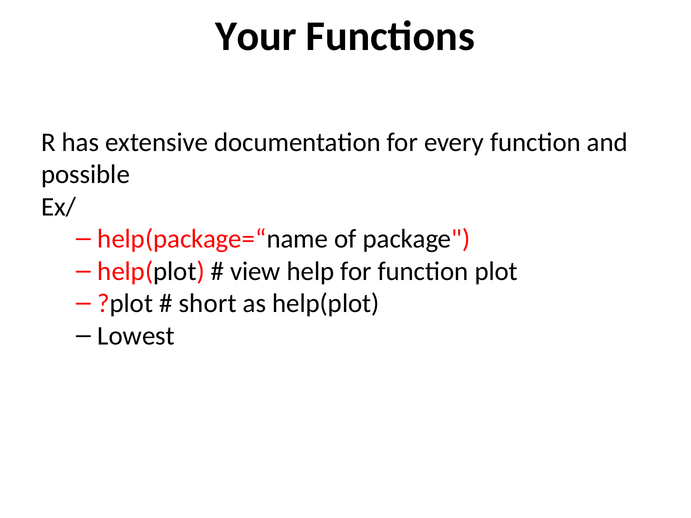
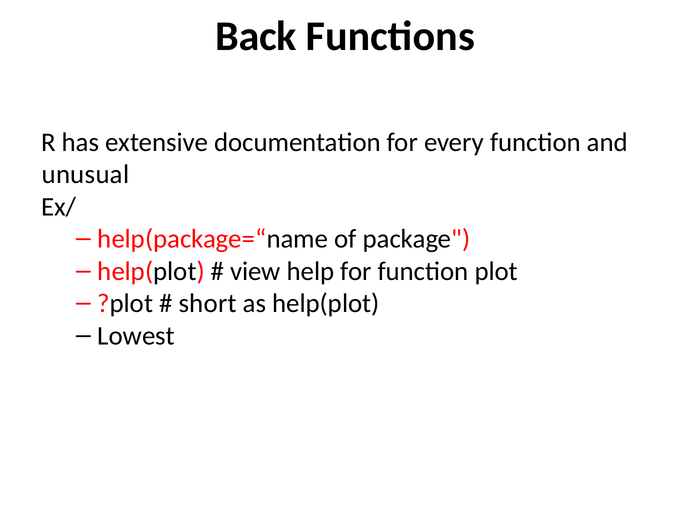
Your: Your -> Back
possible: possible -> unusual
